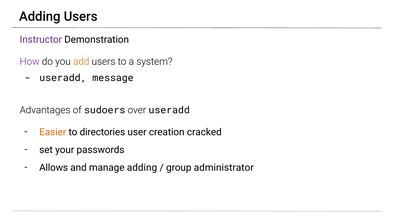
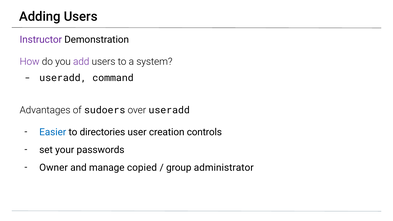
add colour: orange -> purple
message: message -> command
Easier colour: orange -> blue
cracked: cracked -> controls
Allows: Allows -> Owner
manage adding: adding -> copied
